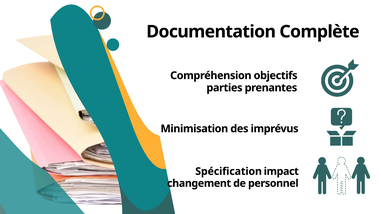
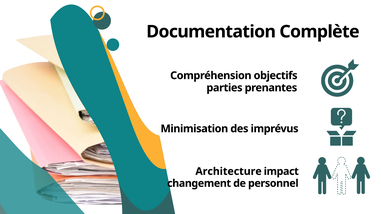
Spécification: Spécification -> Architecture
